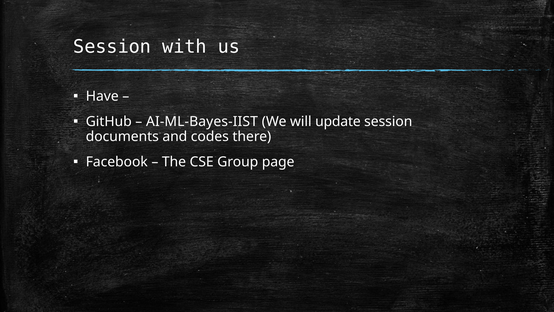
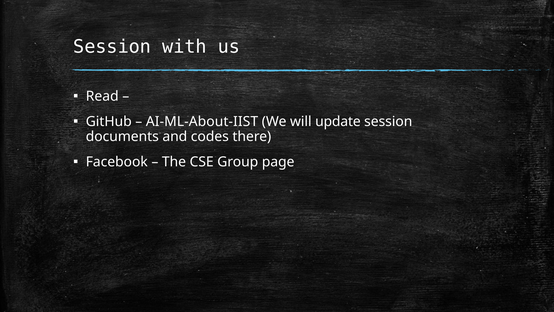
Have: Have -> Read
AI-ML-Bayes-IIST: AI-ML-Bayes-IIST -> AI-ML-About-IIST
